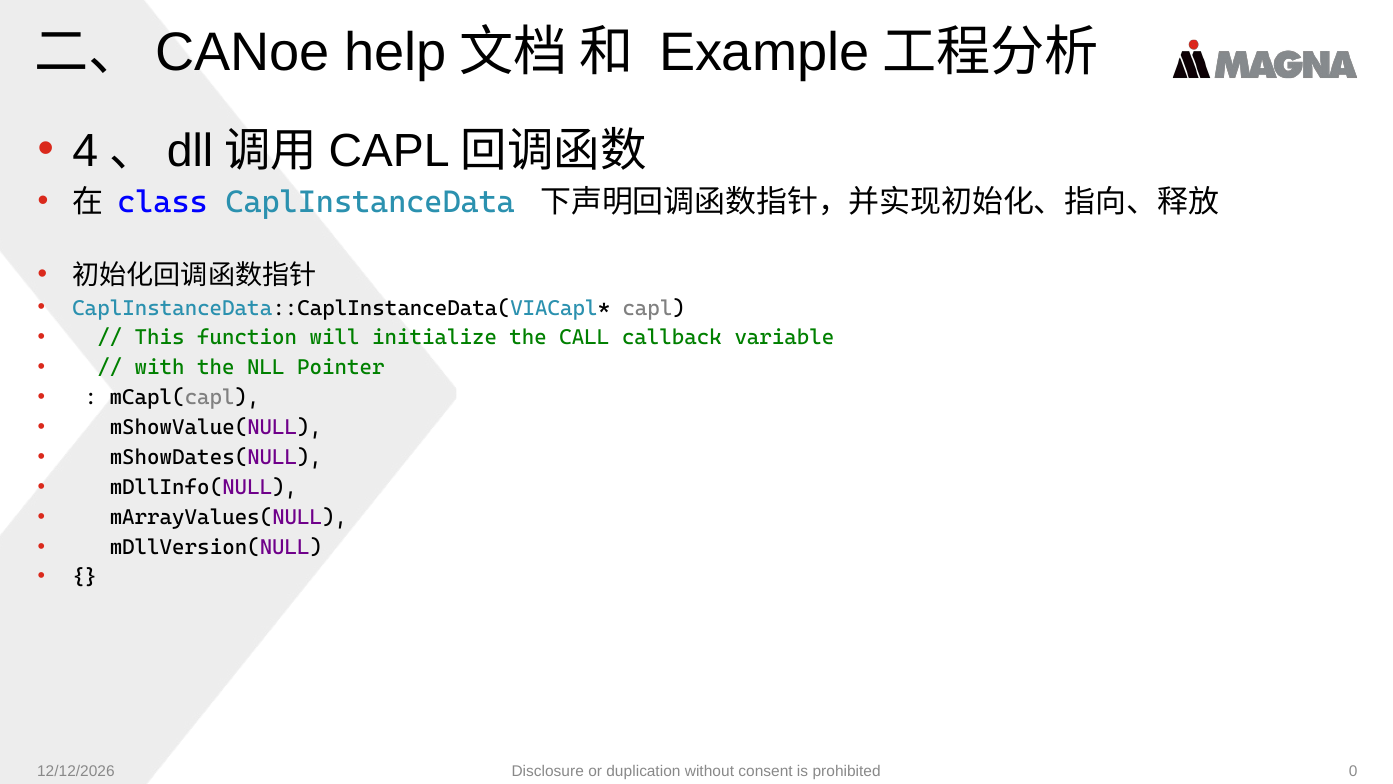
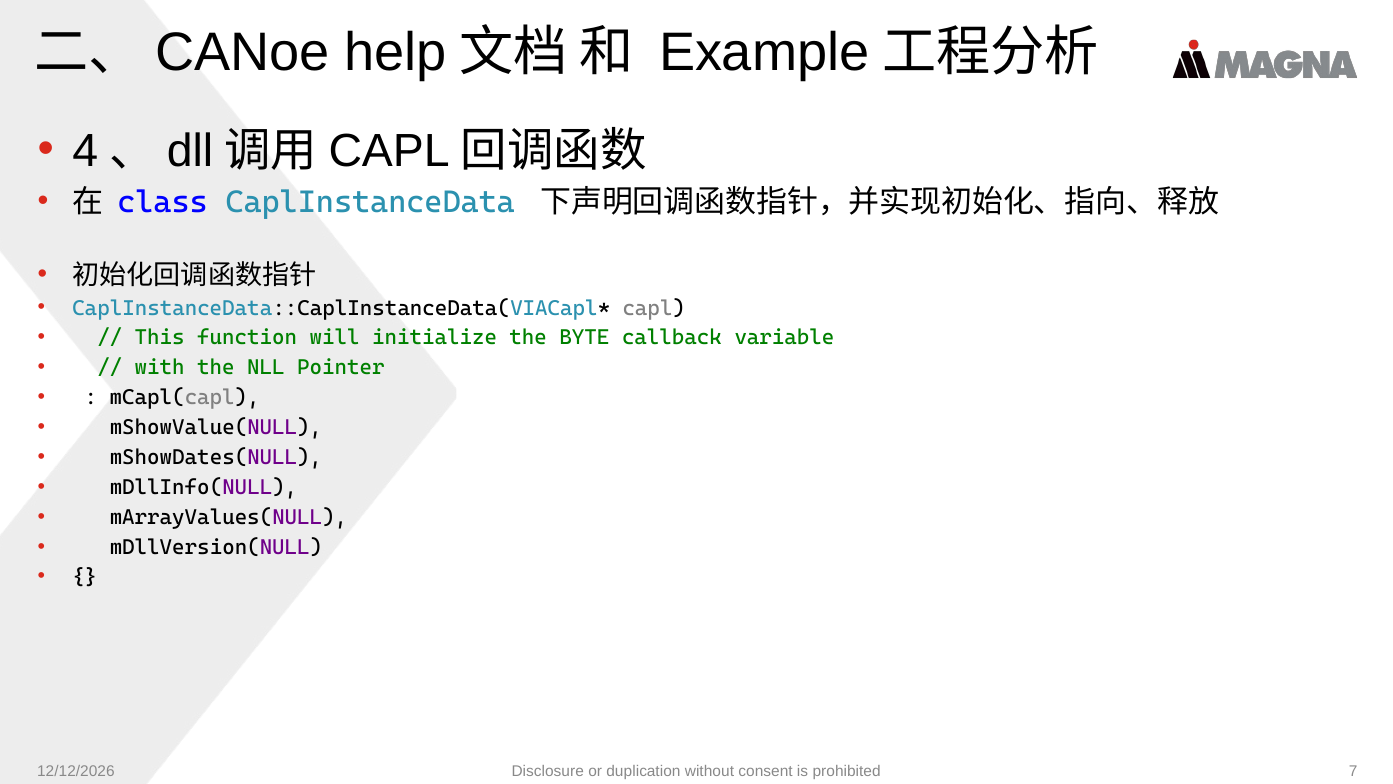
CALL: CALL -> BYTE
0: 0 -> 7
